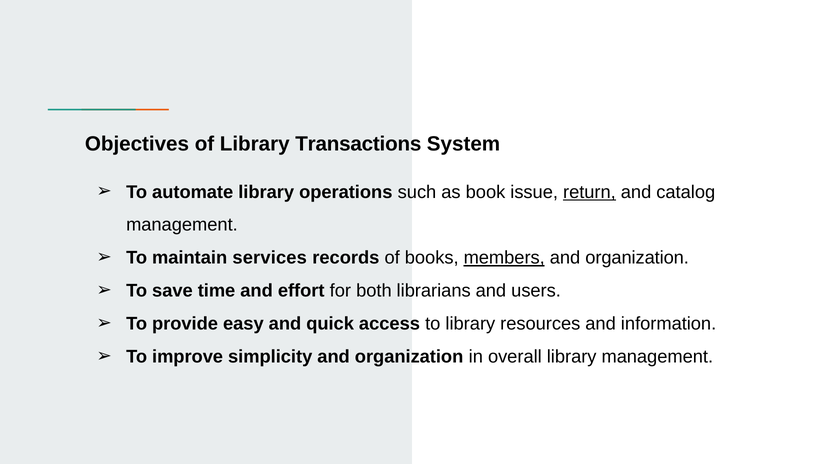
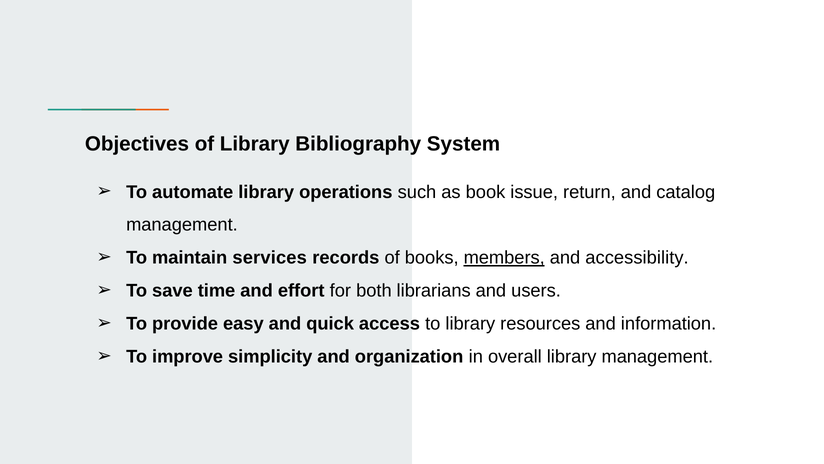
Transactions: Transactions -> Bibliography
return underline: present -> none
organization at (637, 258): organization -> accessibility
